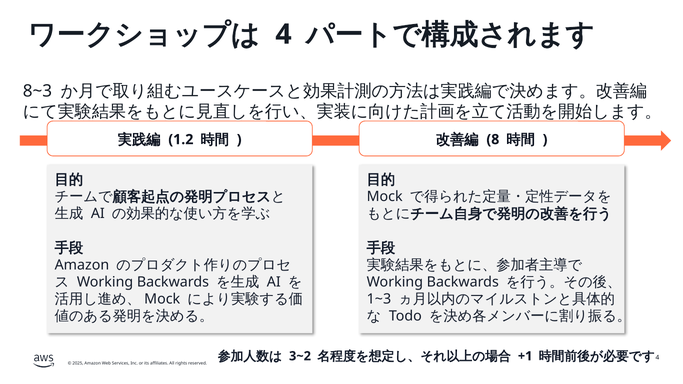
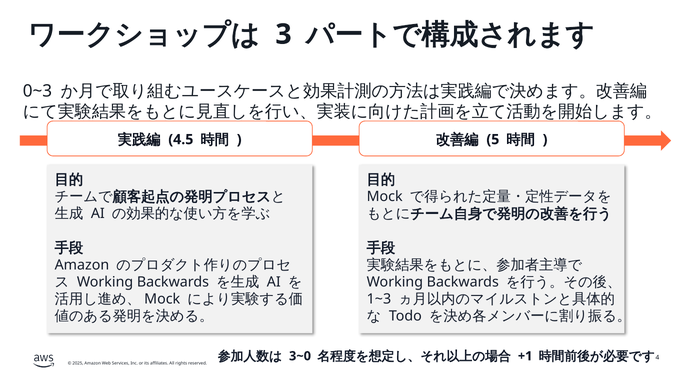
4 at (284, 34): 4 -> 3
8~3: 8~3 -> 0~3
1.2: 1.2 -> 4.5
8: 8 -> 5
3~2: 3~2 -> 3~0
